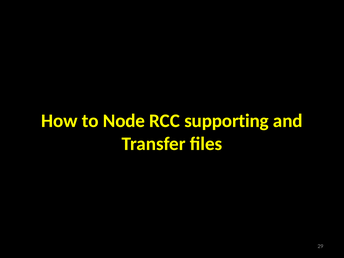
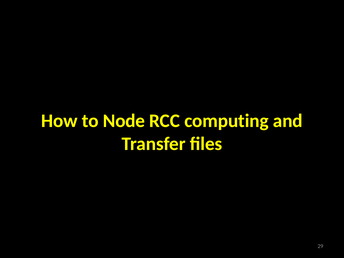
supporting: supporting -> computing
